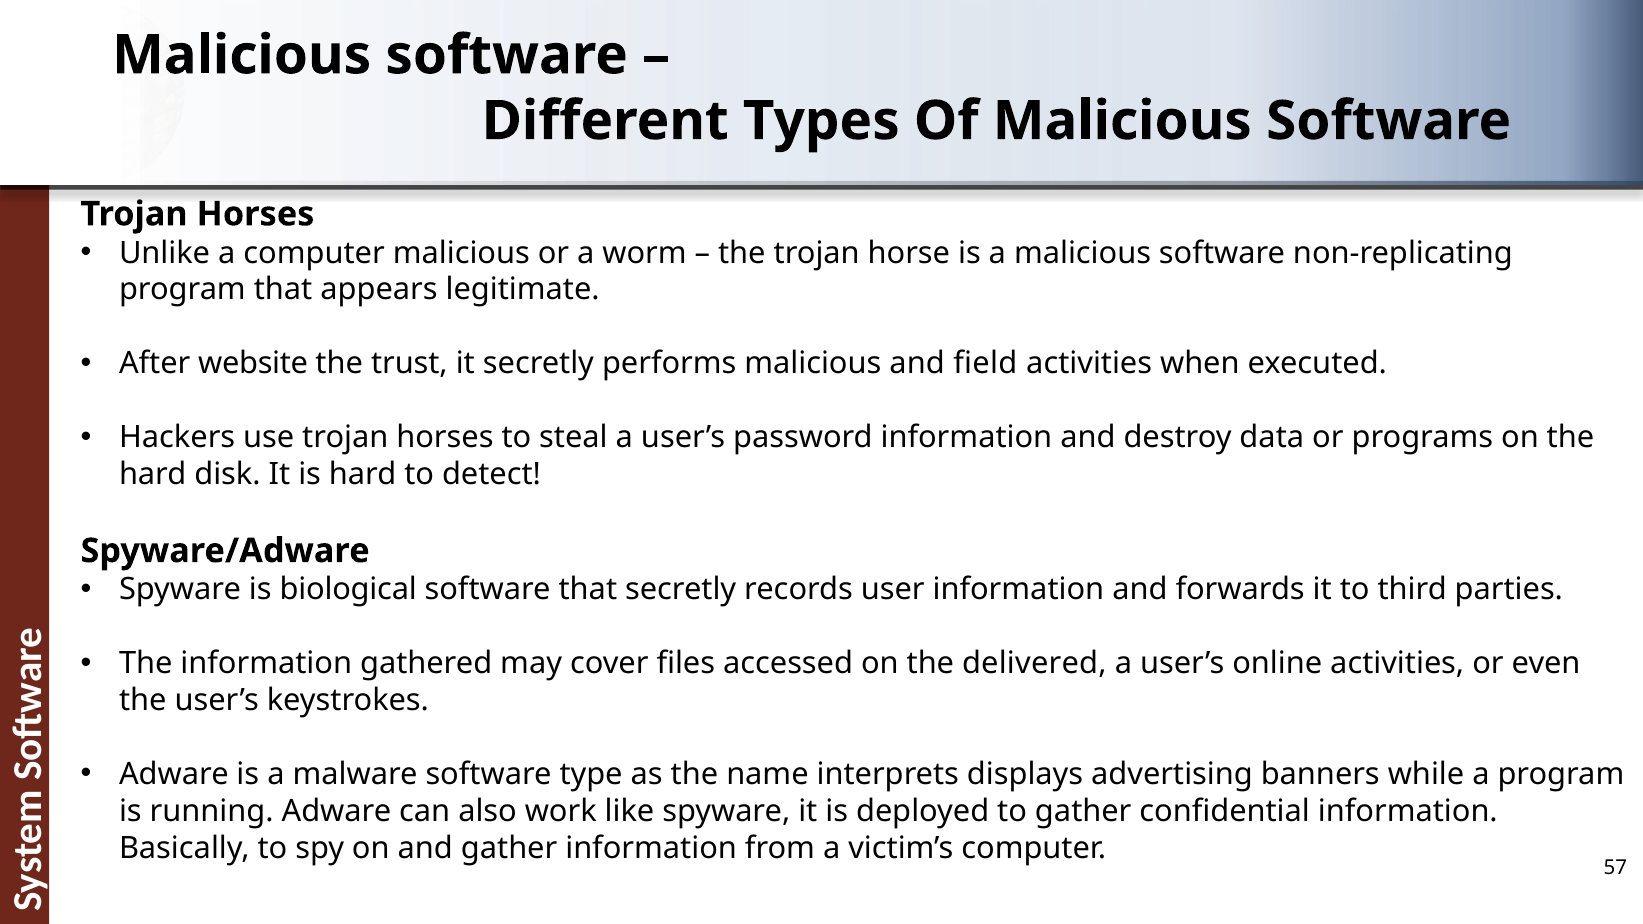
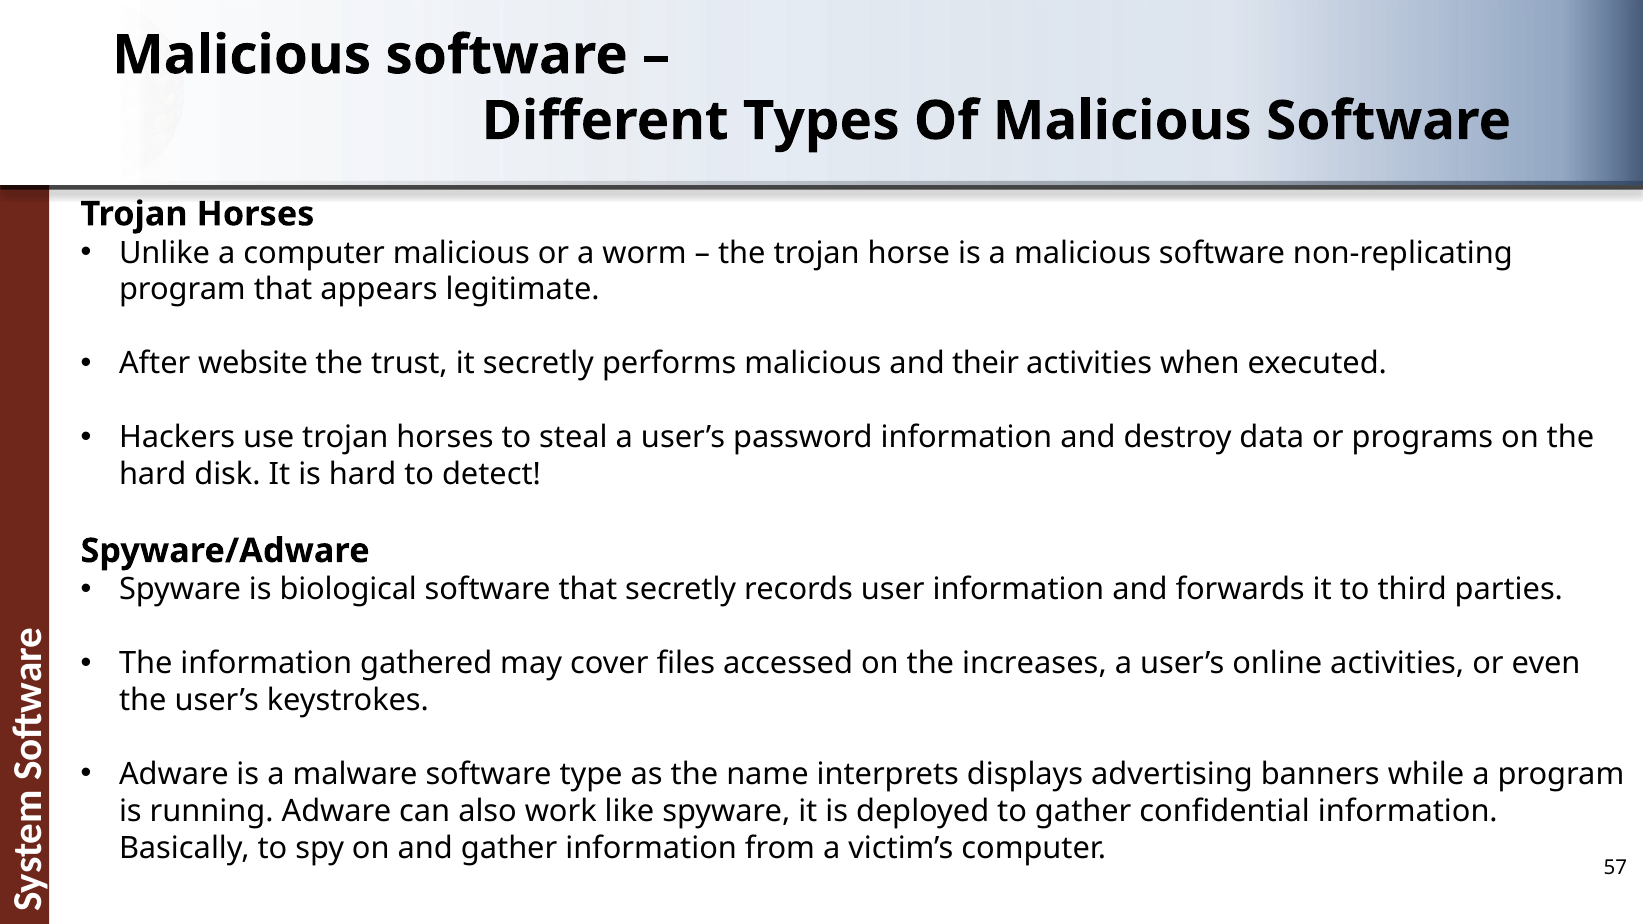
field: field -> their
delivered: delivered -> increases
